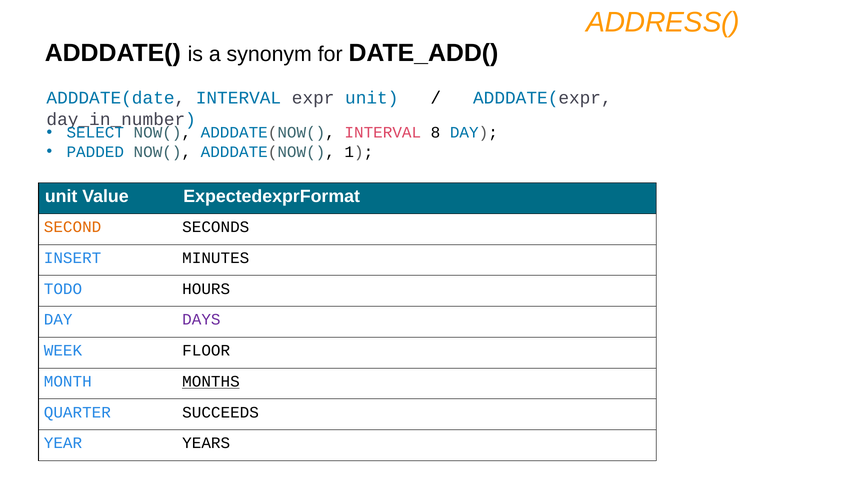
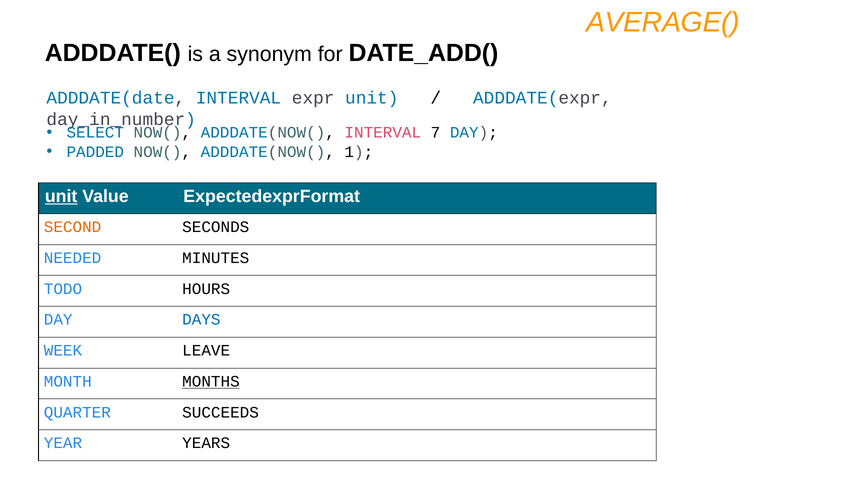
ADDRESS(: ADDRESS( -> AVERAGE(
8: 8 -> 7
unit at (61, 196) underline: none -> present
INSERT: INSERT -> NEEDED
DAYS colour: purple -> blue
FLOOR: FLOOR -> LEAVE
